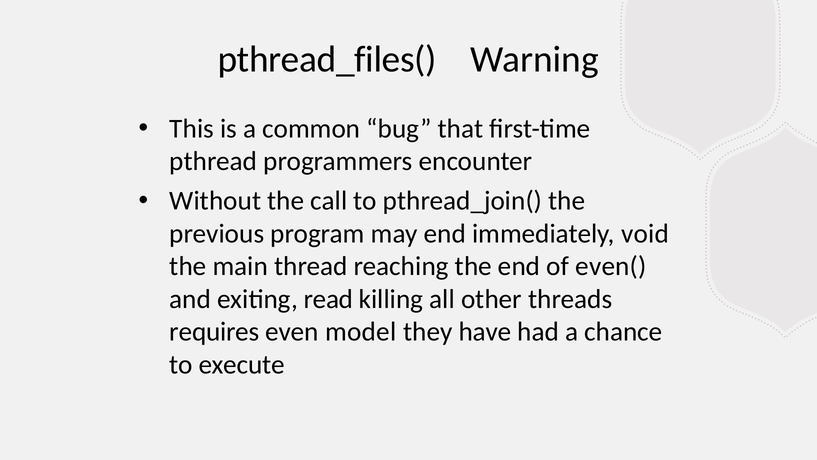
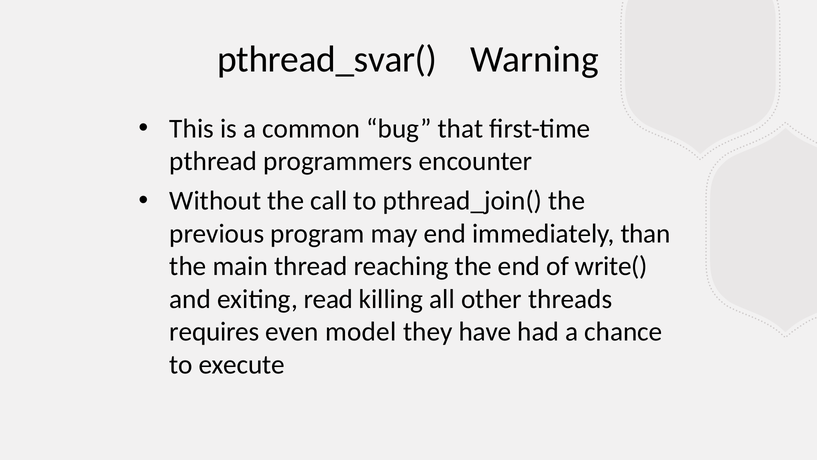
pthread_files(: pthread_files( -> pthread_svar(
void: void -> than
even(: even( -> write(
